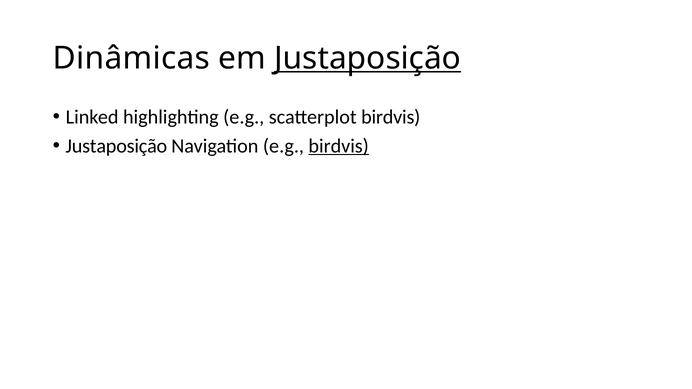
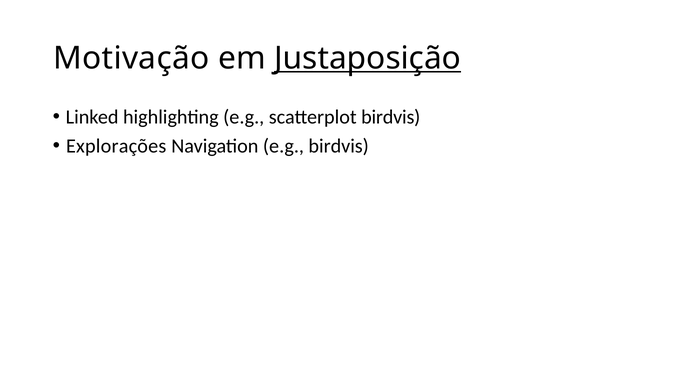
Dinâmicas: Dinâmicas -> Motivação
Justaposição at (116, 146): Justaposição -> Explorações
birdvis at (339, 146) underline: present -> none
